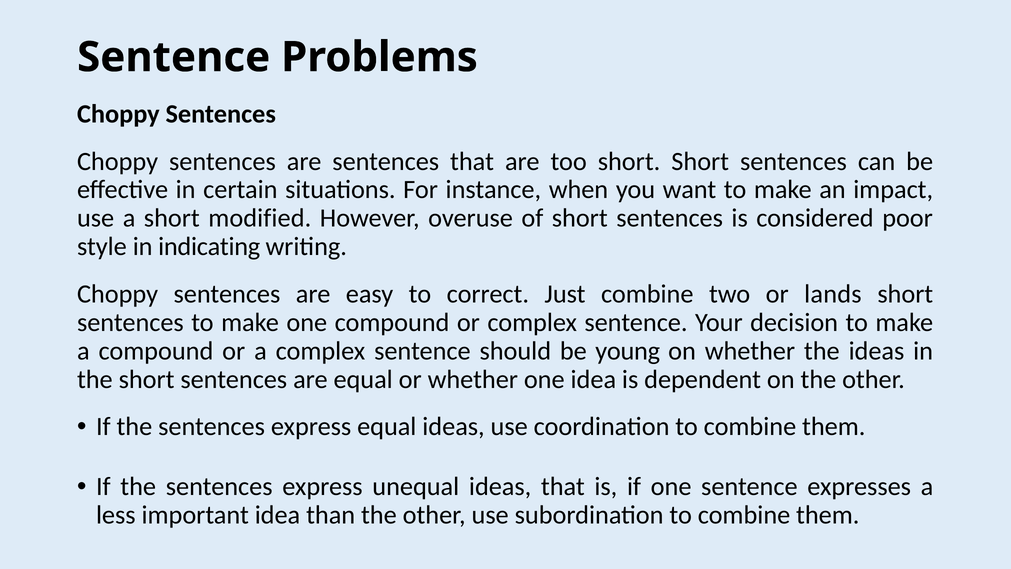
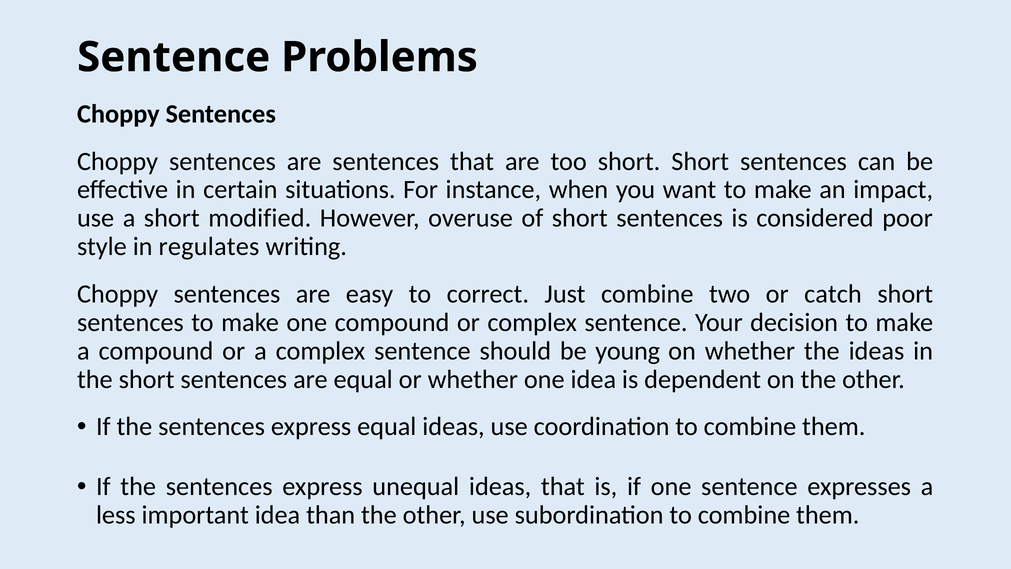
indicating: indicating -> regulates
lands: lands -> catch
